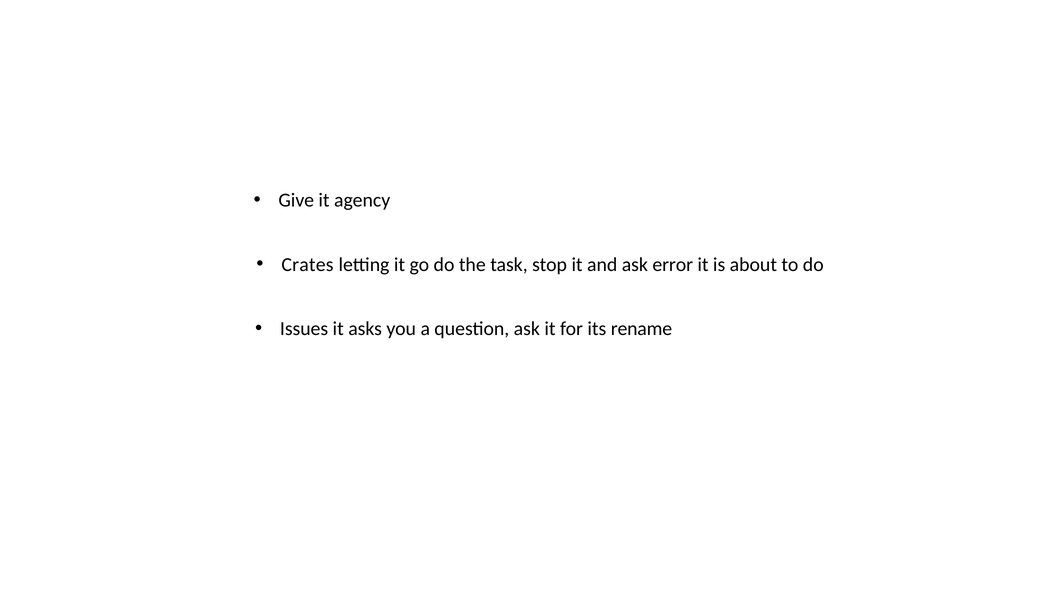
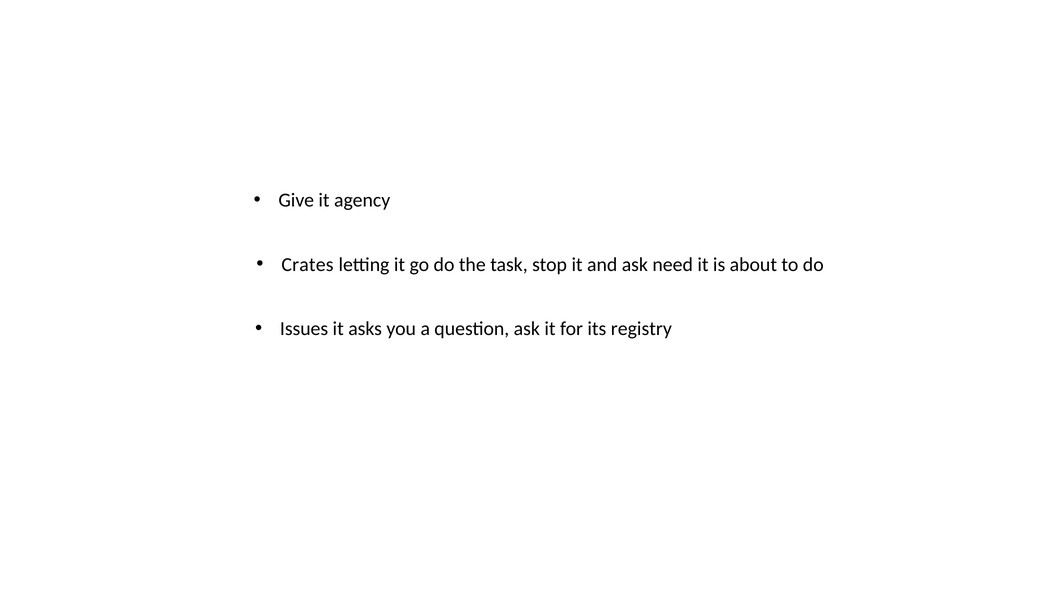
error: error -> need
rename: rename -> registry
